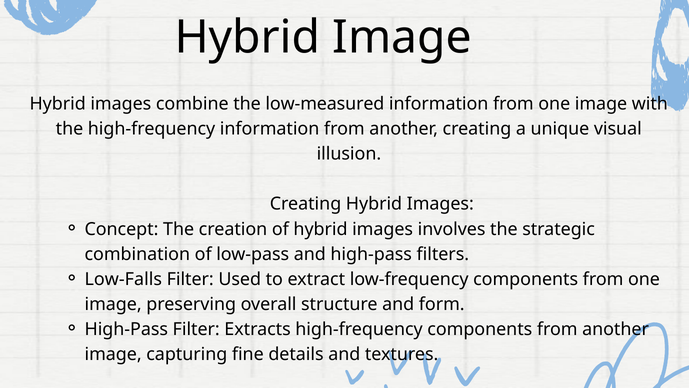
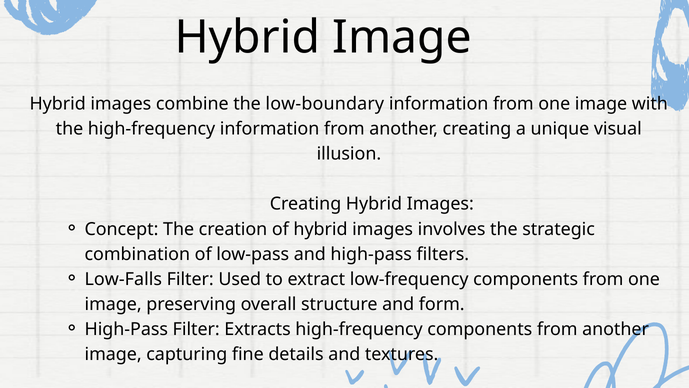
low-measured: low-measured -> low-boundary
